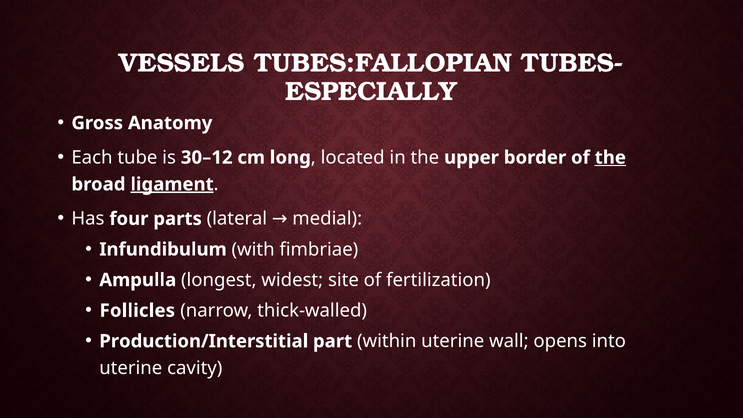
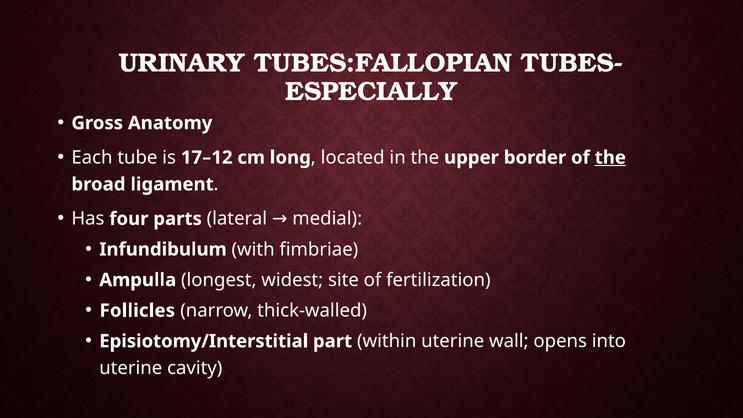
VESSELS: VESSELS -> URINARY
30–12: 30–12 -> 17–12
ligament underline: present -> none
Production/Interstitial: Production/Interstitial -> Episiotomy/Interstitial
